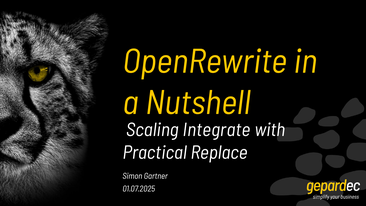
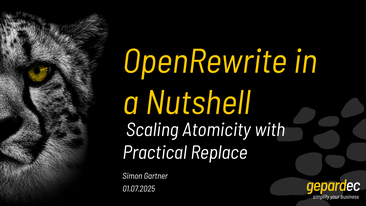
Integrate: Integrate -> Atomicity
